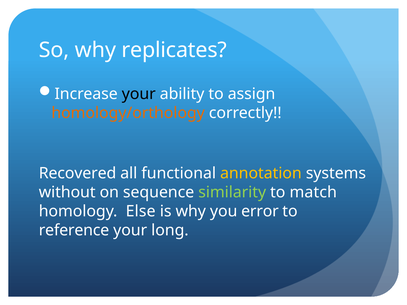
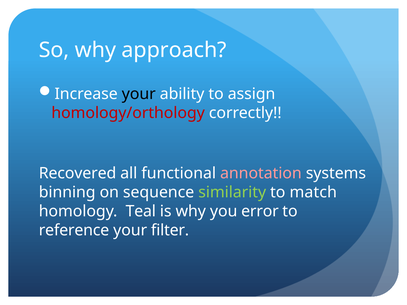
replicates: replicates -> approach
homology/orthology colour: orange -> red
annotation colour: yellow -> pink
without: without -> binning
Else: Else -> Teal
long: long -> filter
